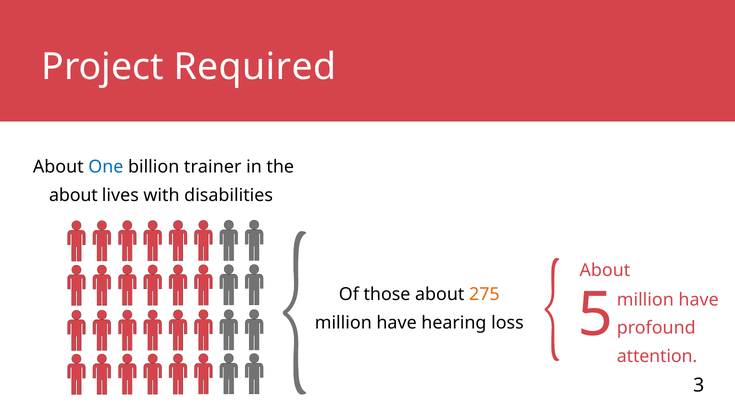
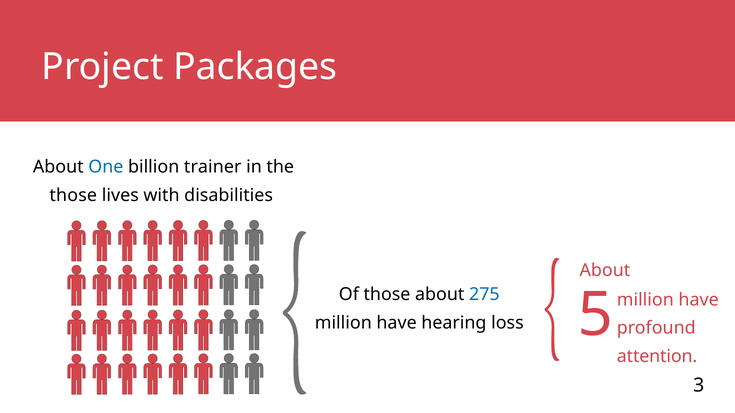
Required: Required -> Packages
about at (73, 195): about -> those
275 colour: orange -> blue
